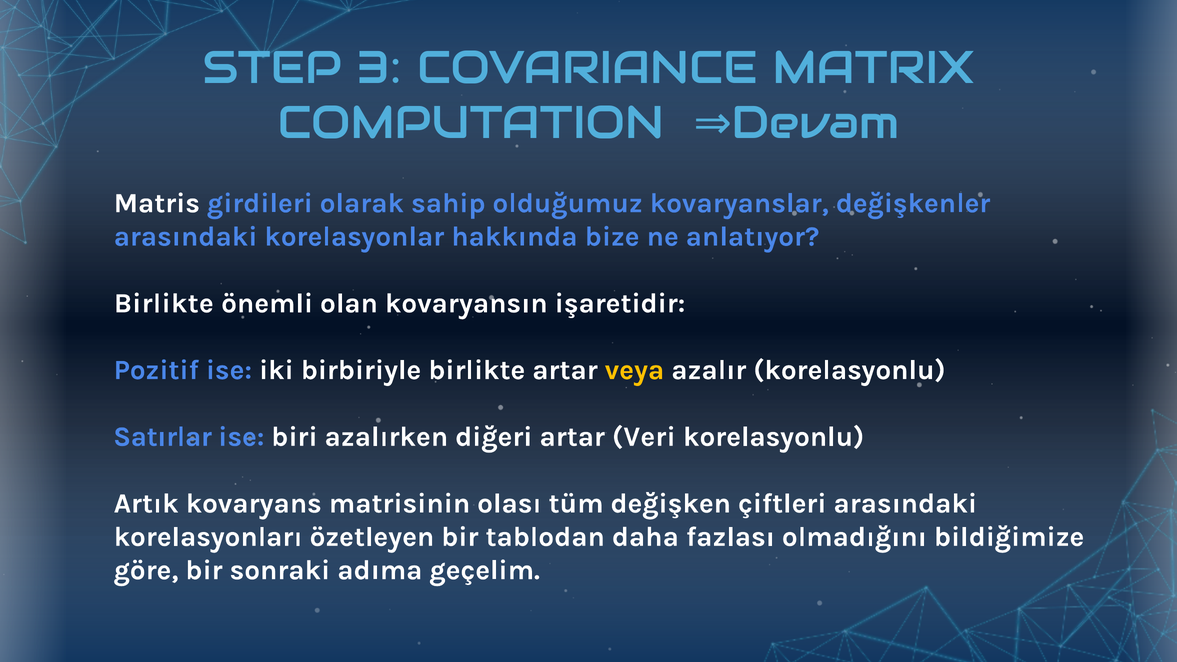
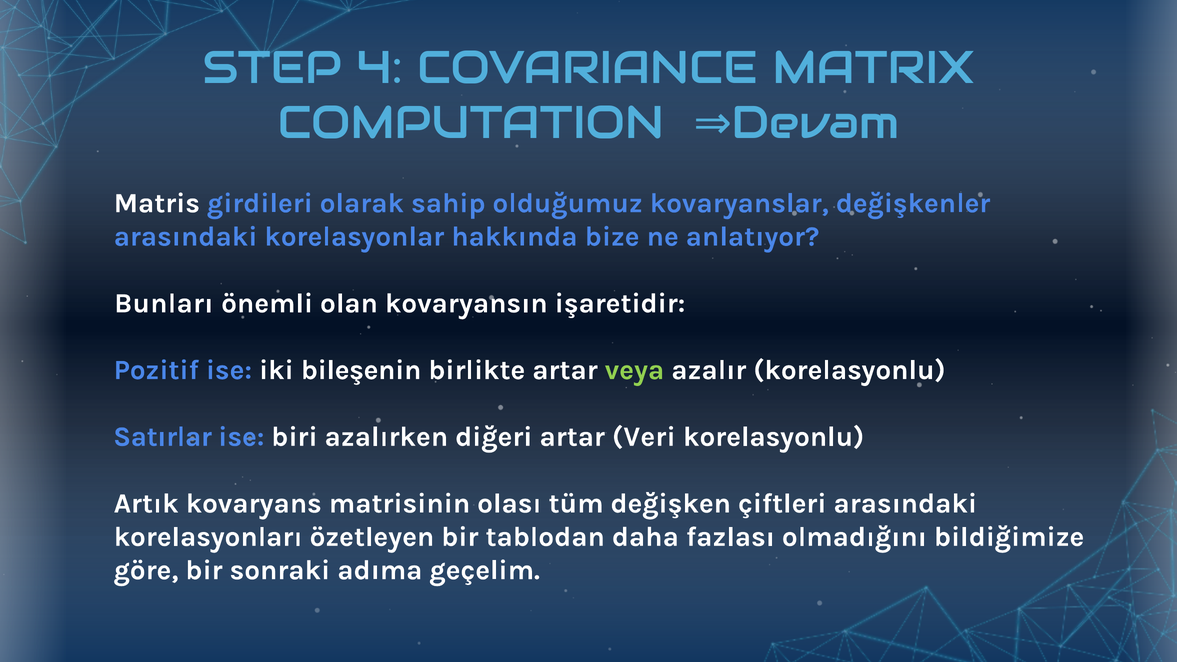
3: 3 -> 4
Birlikte at (164, 303): Birlikte -> Bunları
birbiriyle: birbiriyle -> bileşenin
veya colour: yellow -> light green
